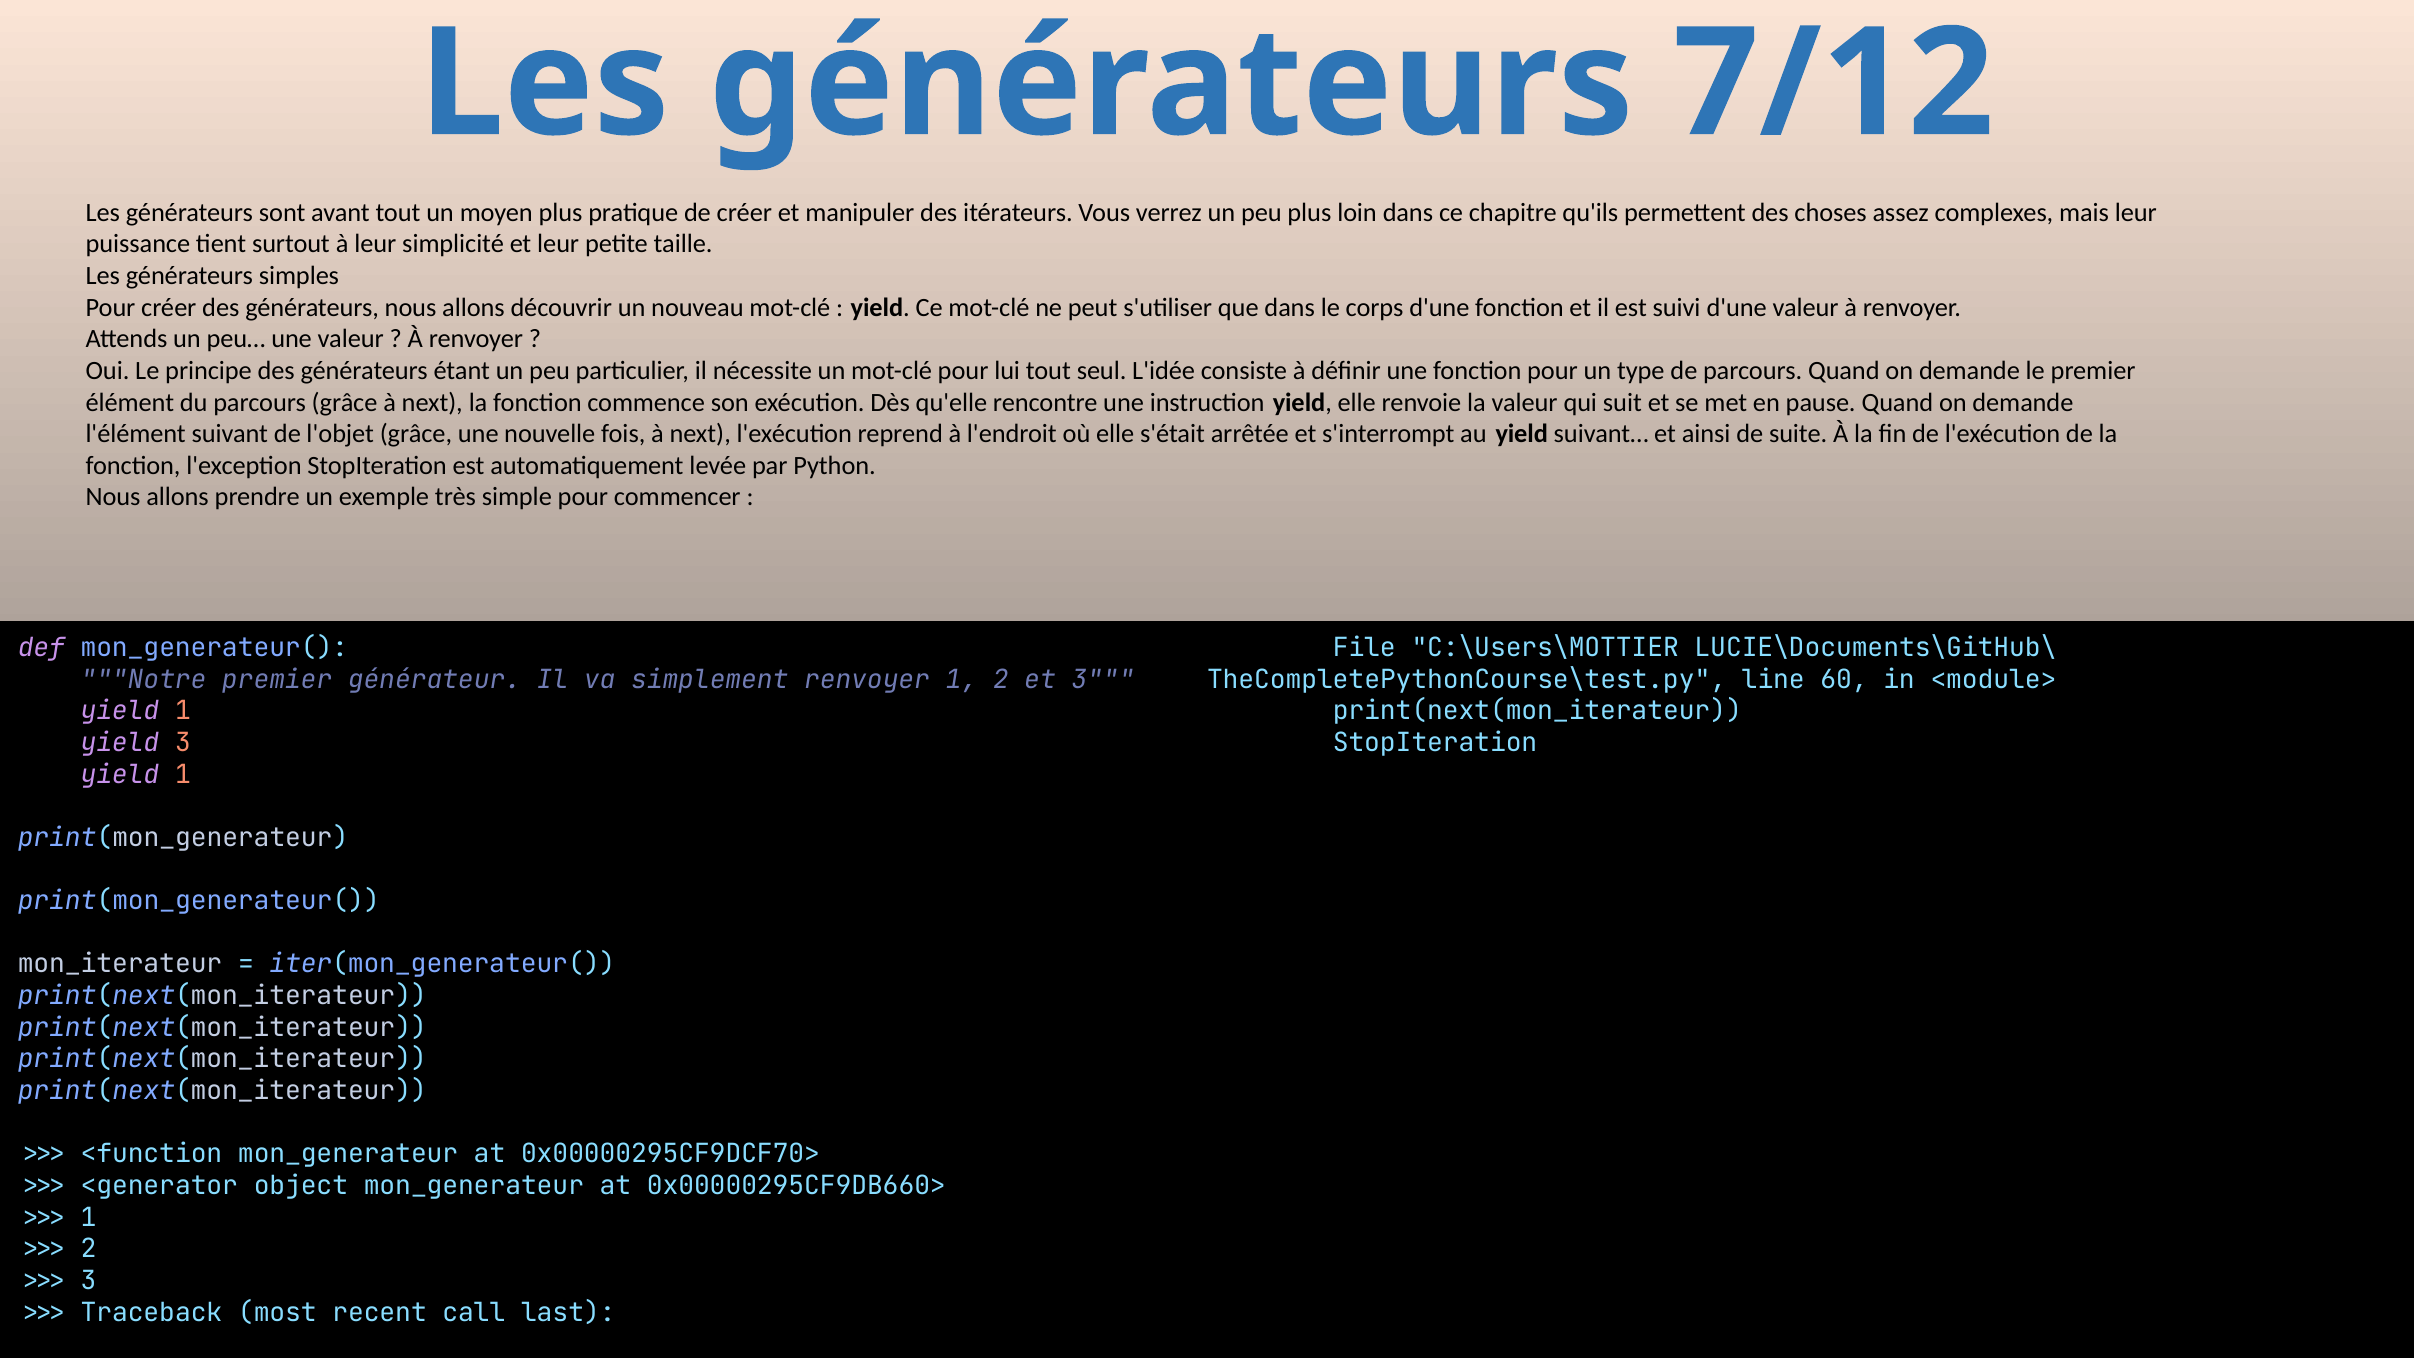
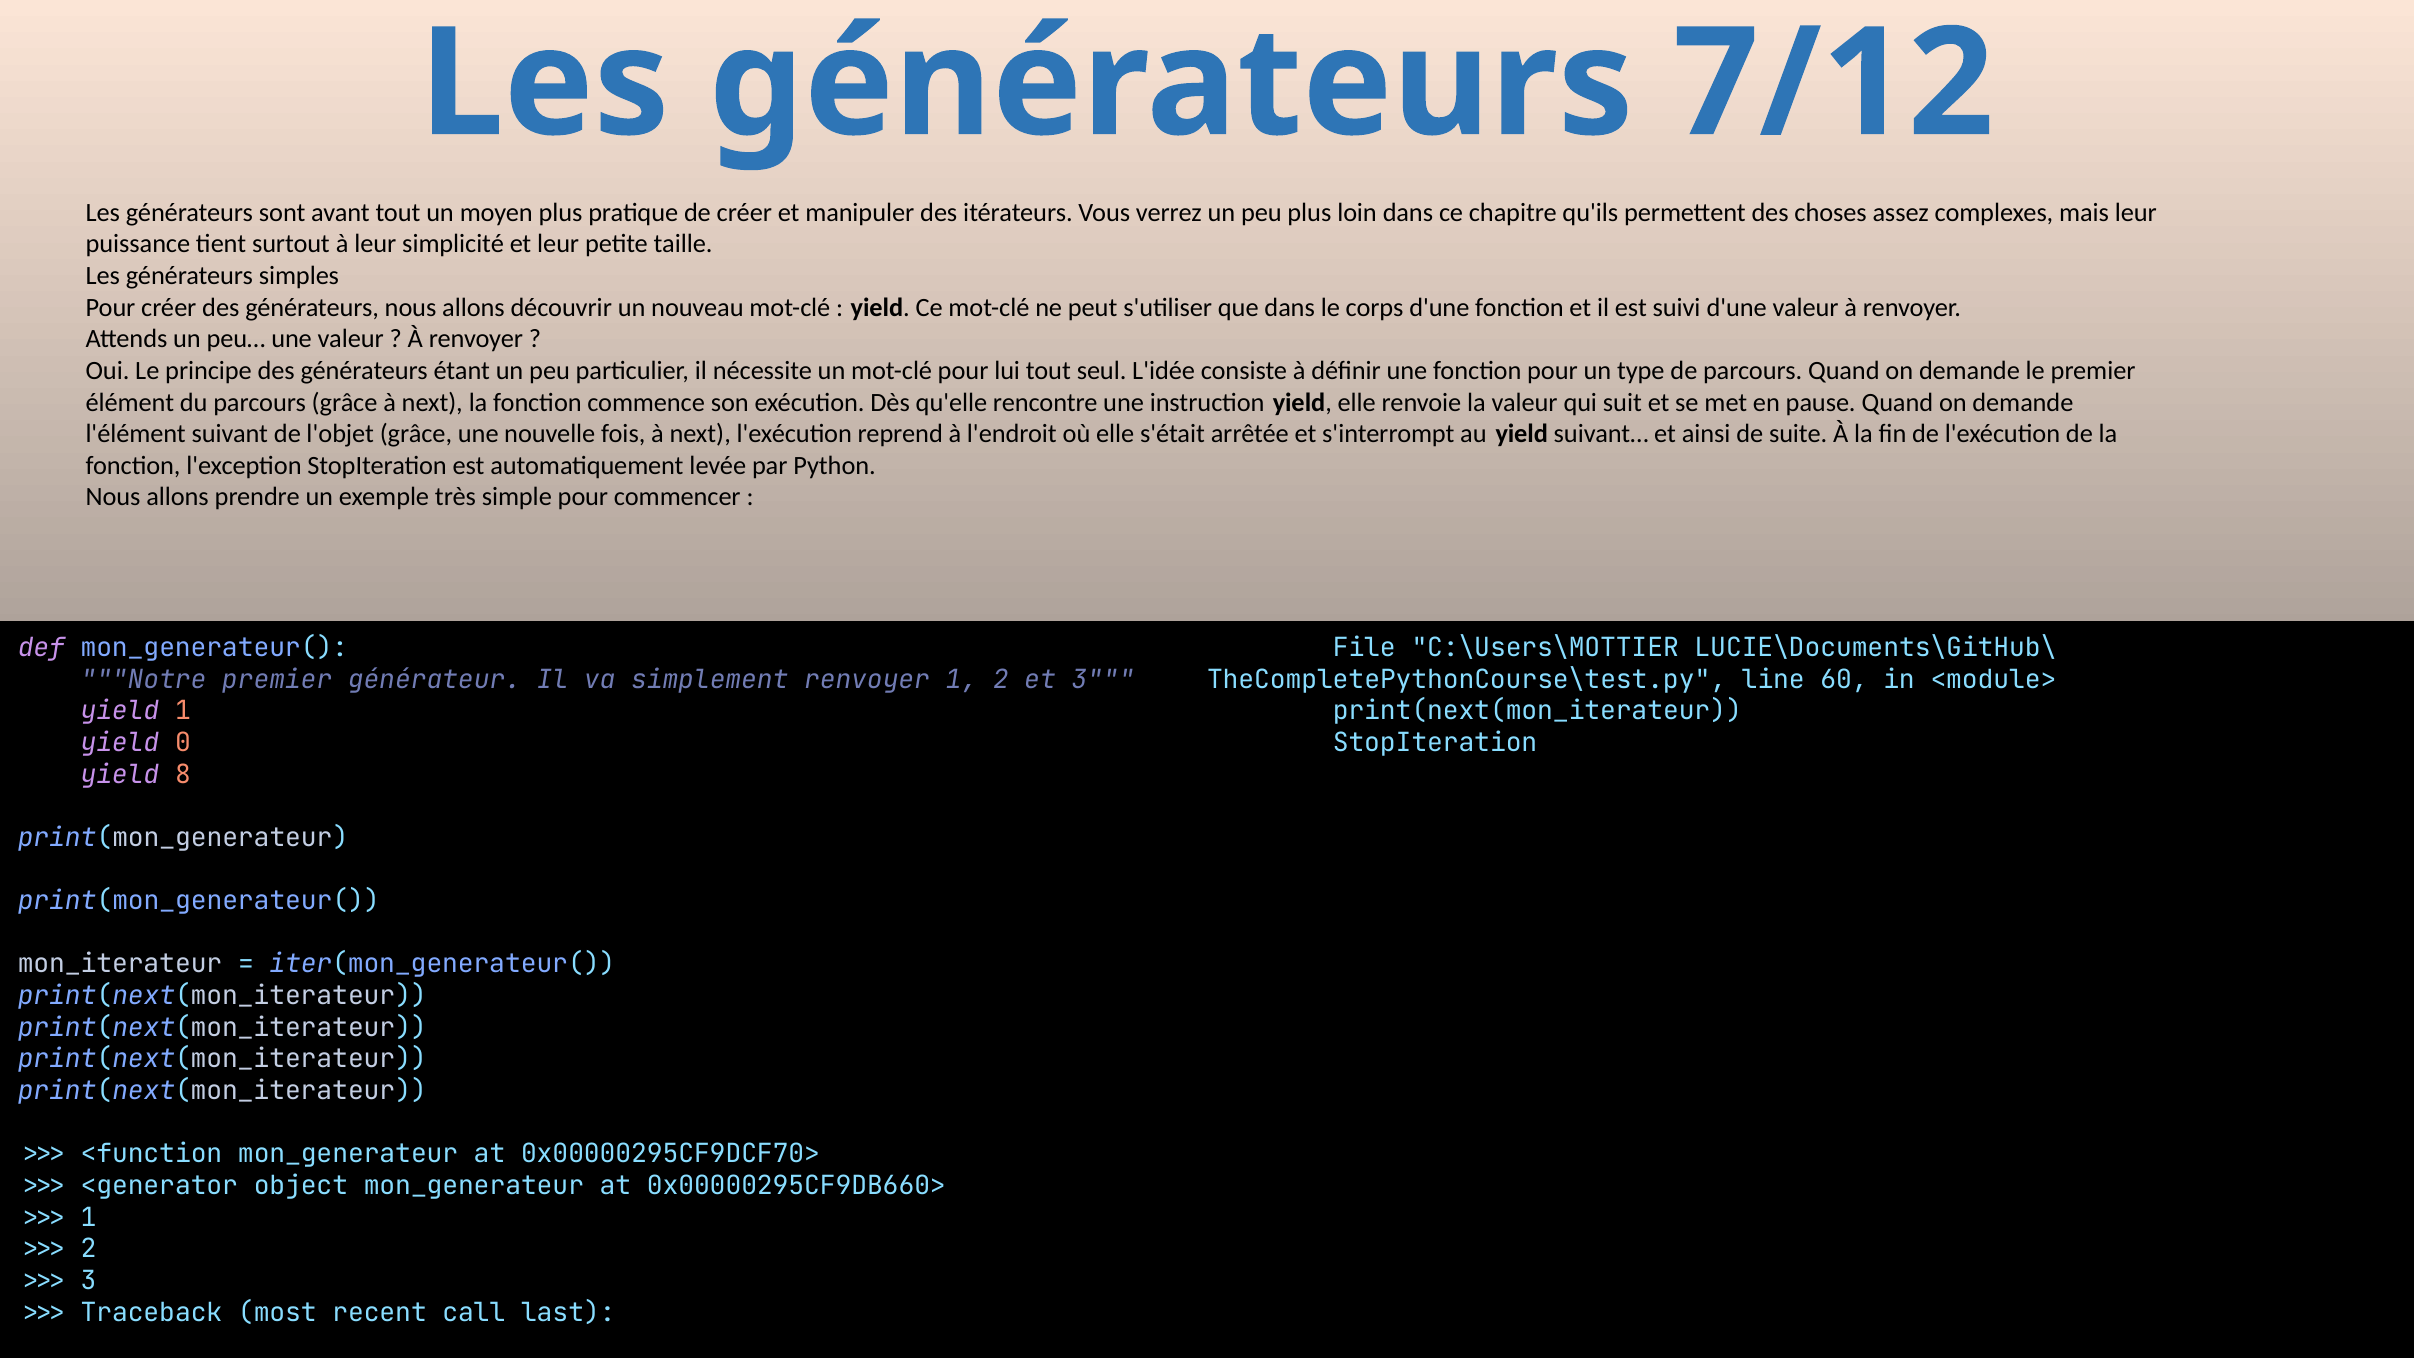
yield 3: 3 -> 0
1 at (183, 774): 1 -> 8
